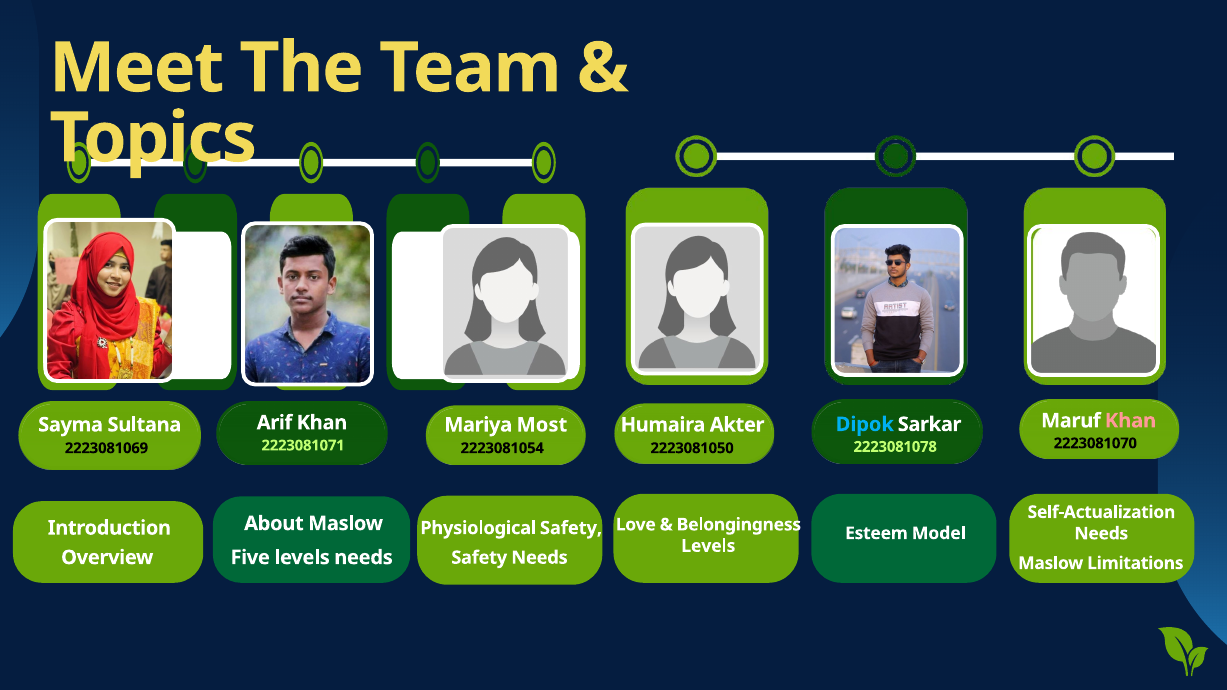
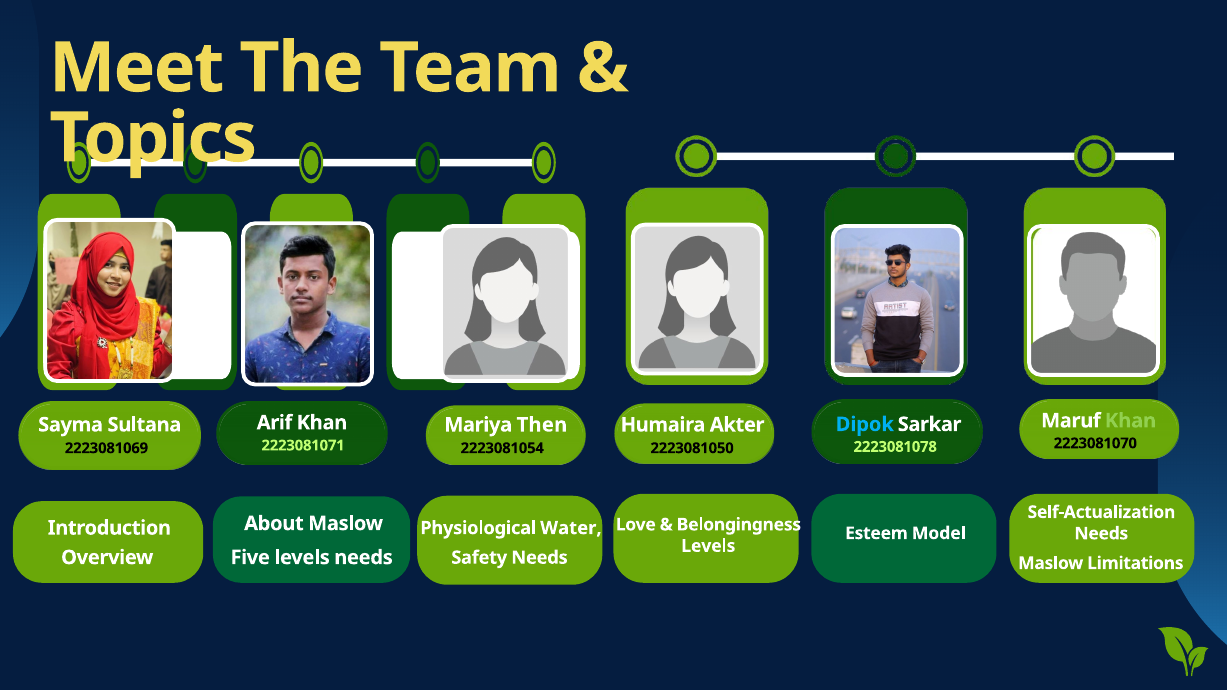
Most: Most -> Then
Khan at (1130, 421) colour: pink -> light green
Physiological Safety: Safety -> Water
